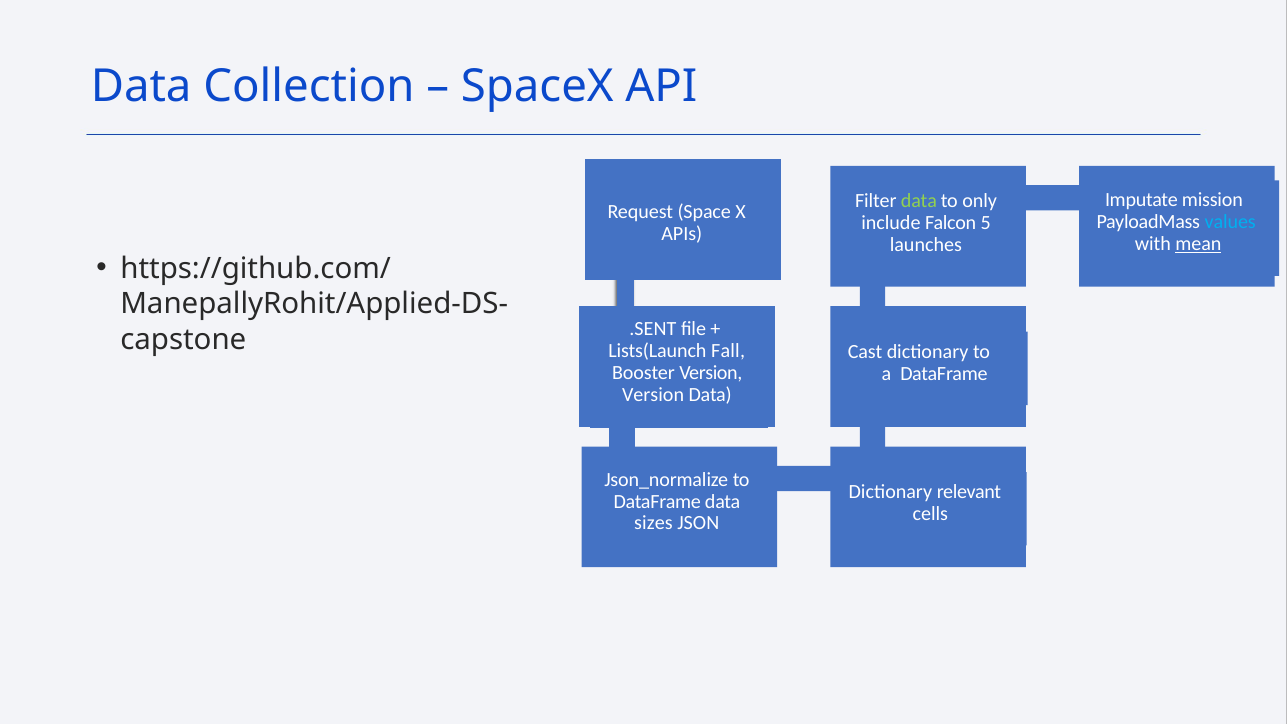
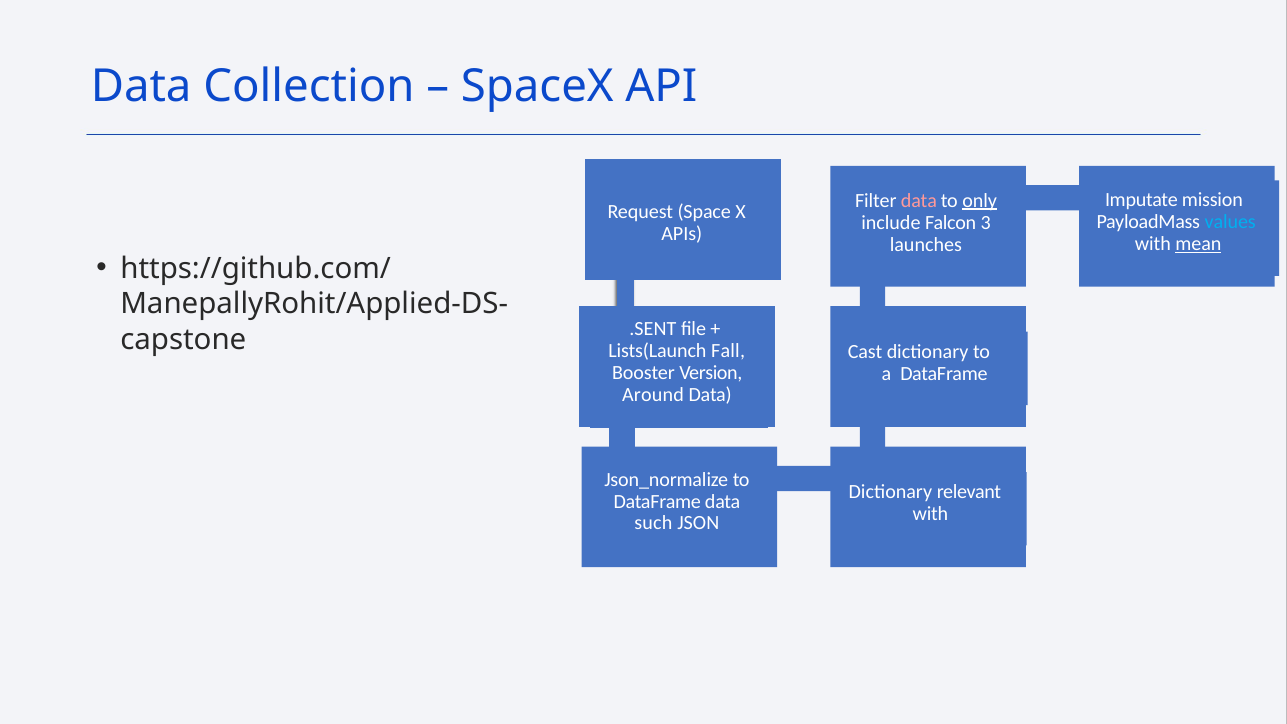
data at (919, 200) colour: light green -> pink
only underline: none -> present
5: 5 -> 3
Version at (653, 395): Version -> Around
cells at (930, 514): cells -> with
sizes: sizes -> such
